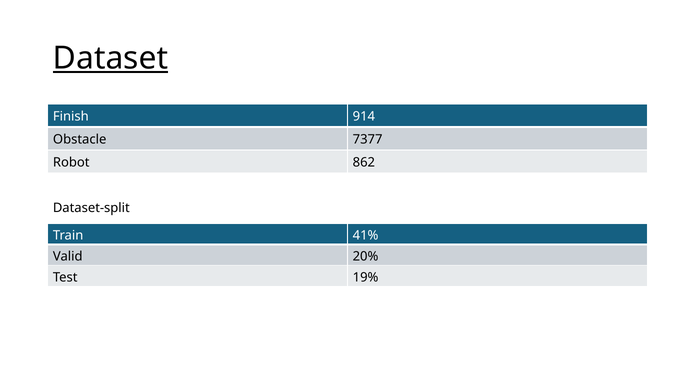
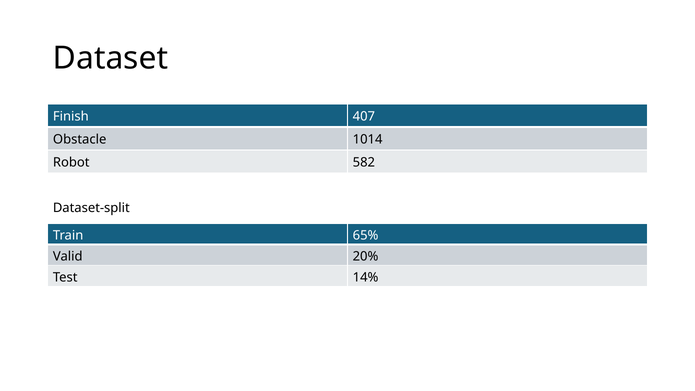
Dataset underline: present -> none
914: 914 -> 407
7377: 7377 -> 1014
862: 862 -> 582
41%: 41% -> 65%
19%: 19% -> 14%
